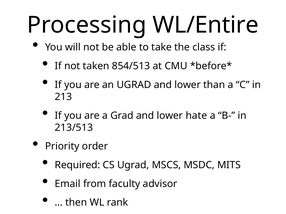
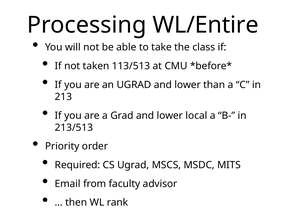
854/513: 854/513 -> 113/513
hate: hate -> local
